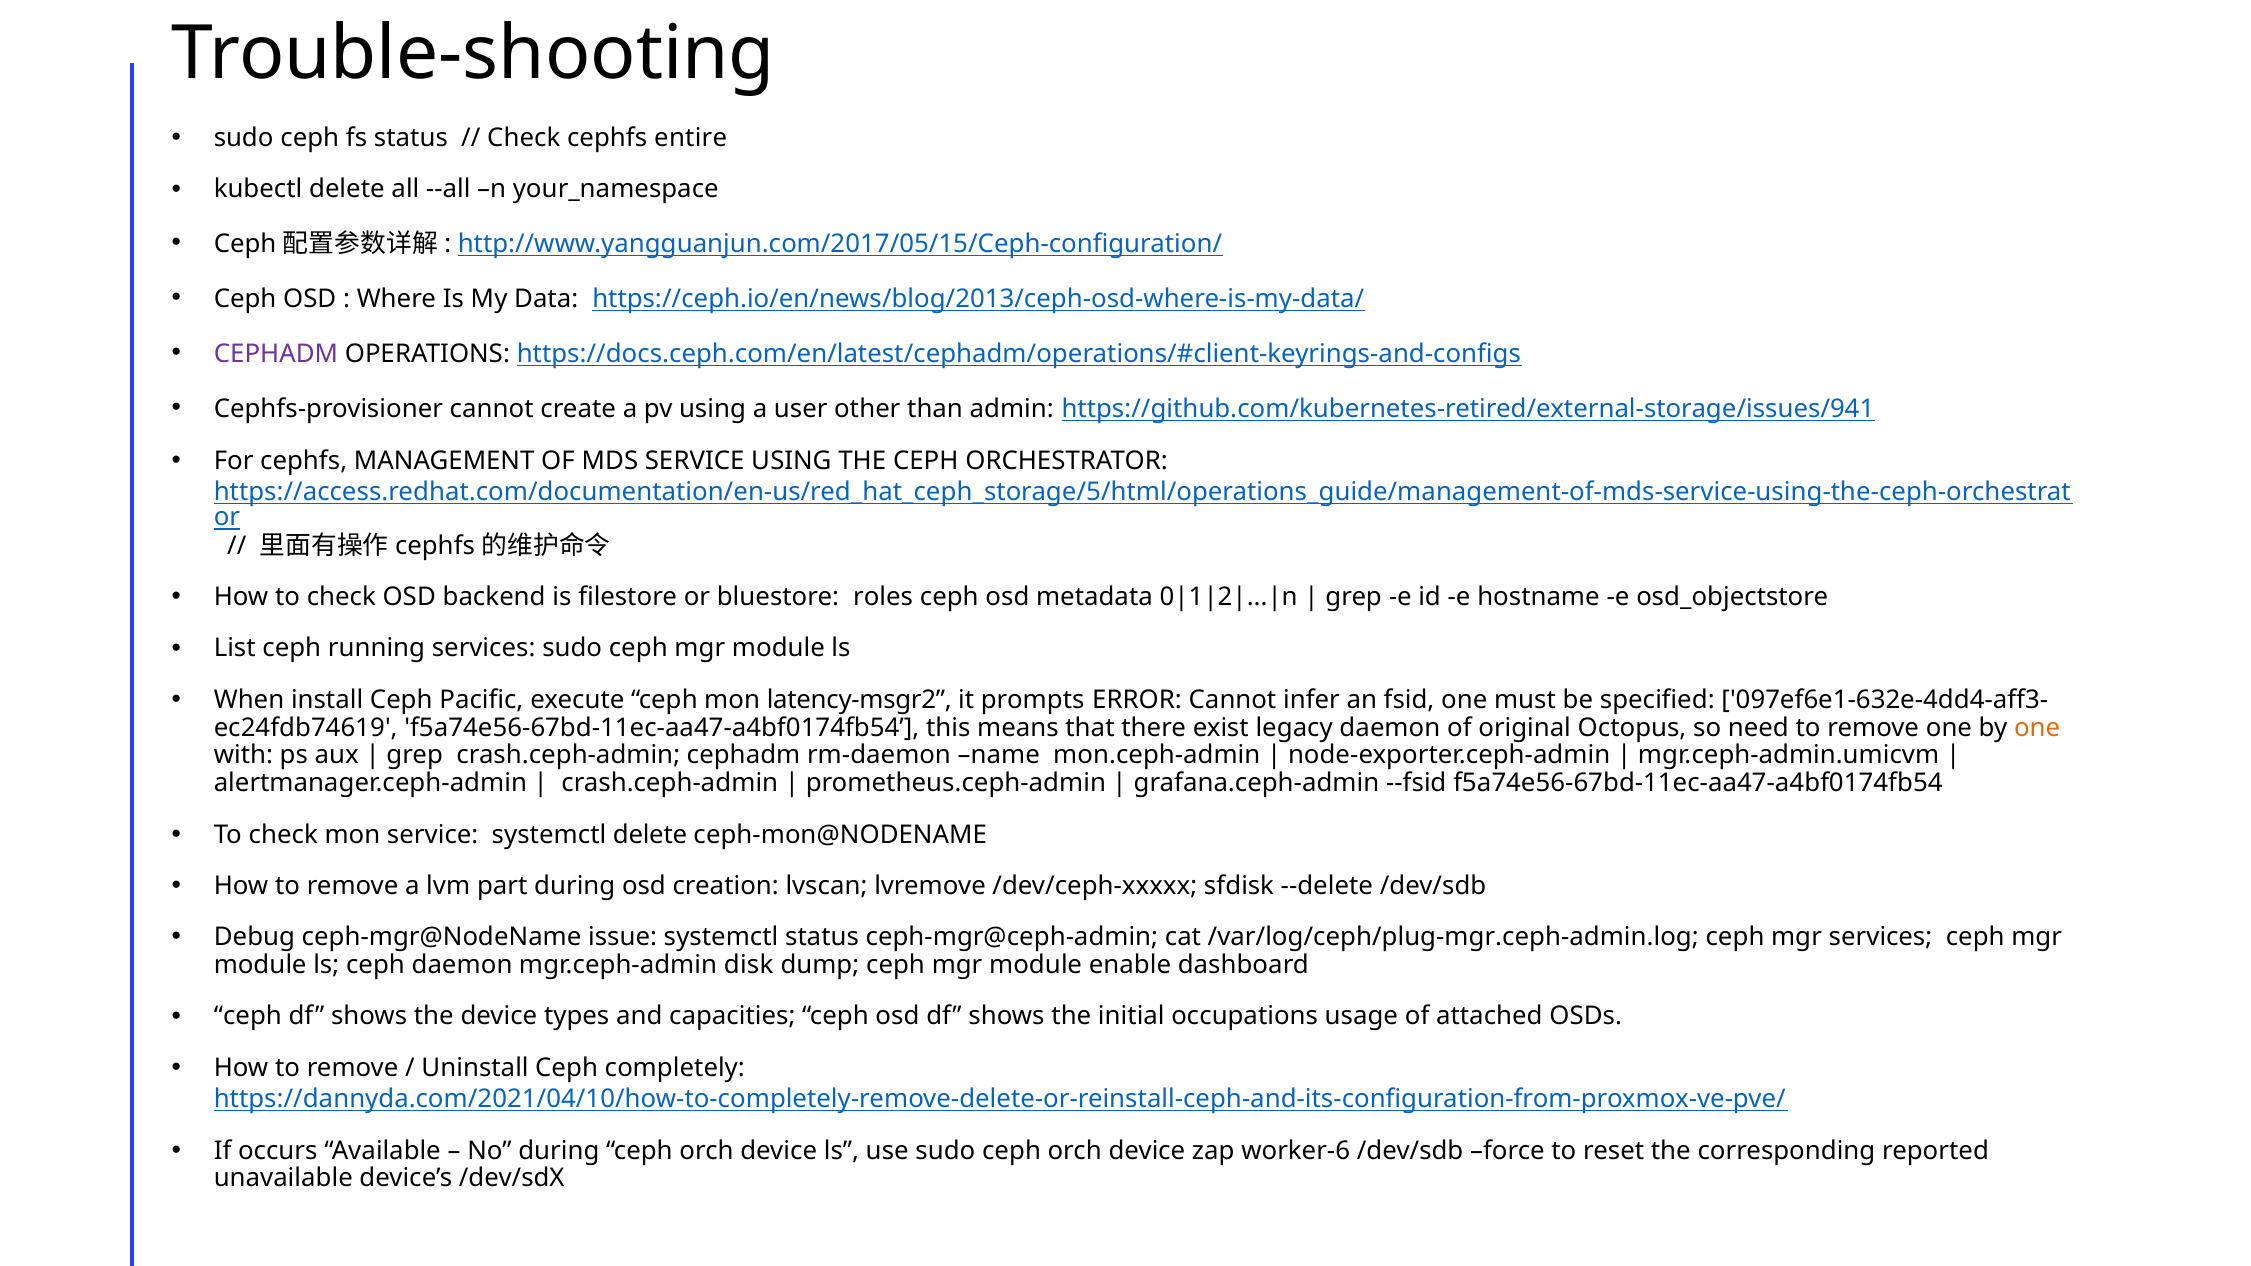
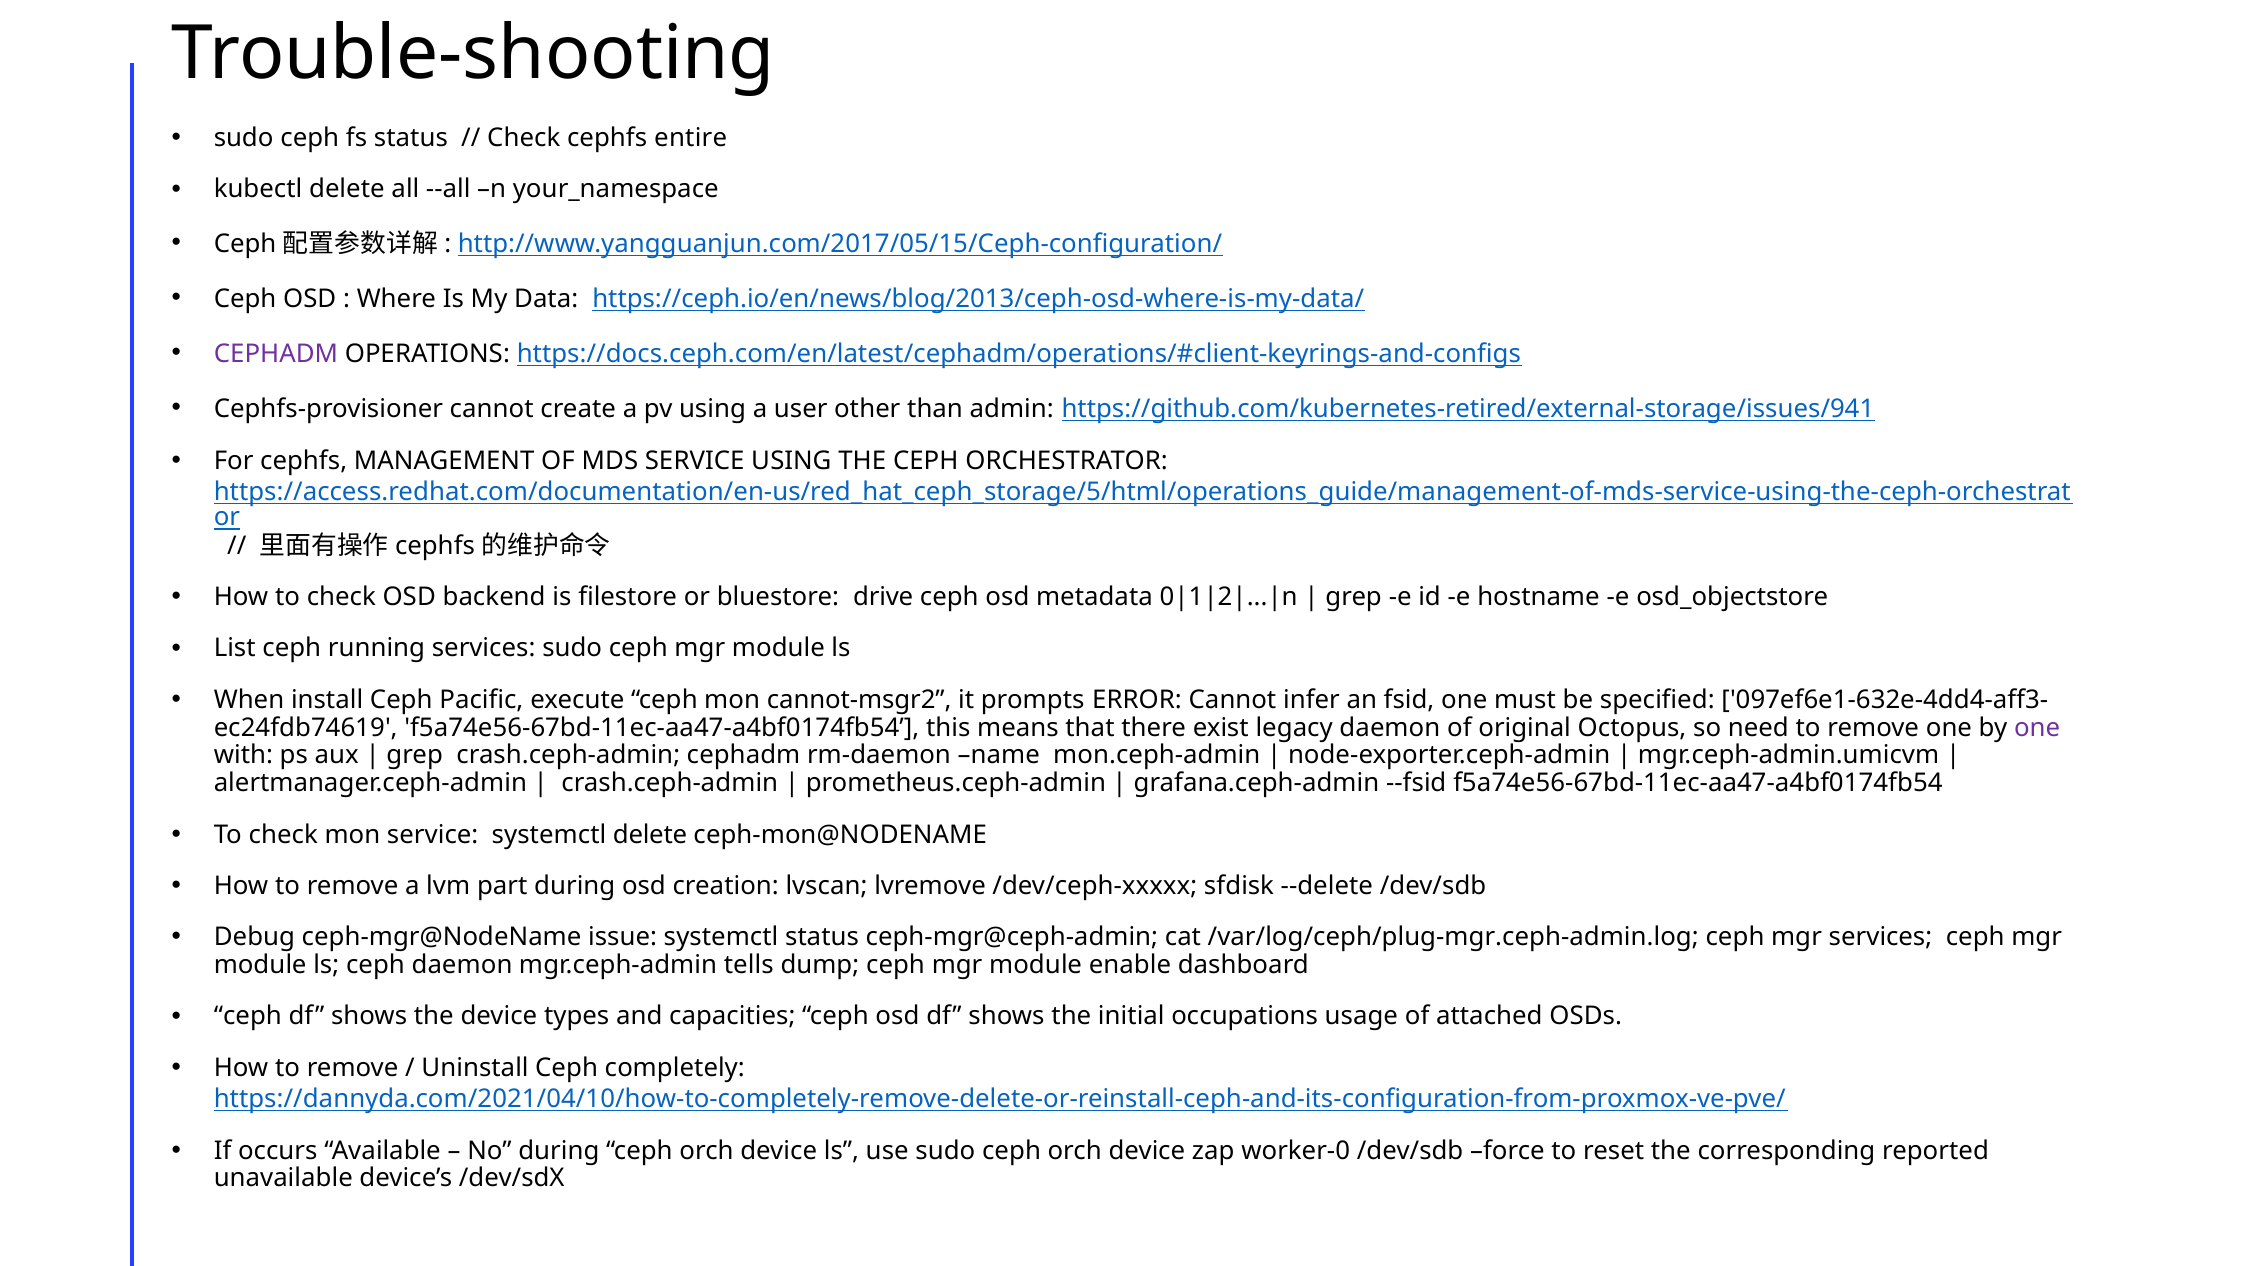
roles: roles -> drive
latency-msgr2: latency-msgr2 -> cannot-msgr2
one at (2037, 728) colour: orange -> purple
disk: disk -> tells
worker-6: worker-6 -> worker-0
